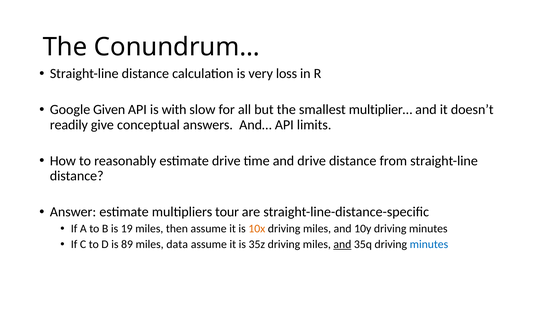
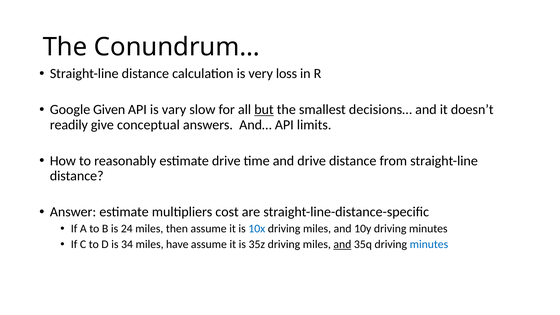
with: with -> vary
but underline: none -> present
multiplier…: multiplier… -> decisions…
tour: tour -> cost
19: 19 -> 24
10x colour: orange -> blue
89: 89 -> 34
data: data -> have
